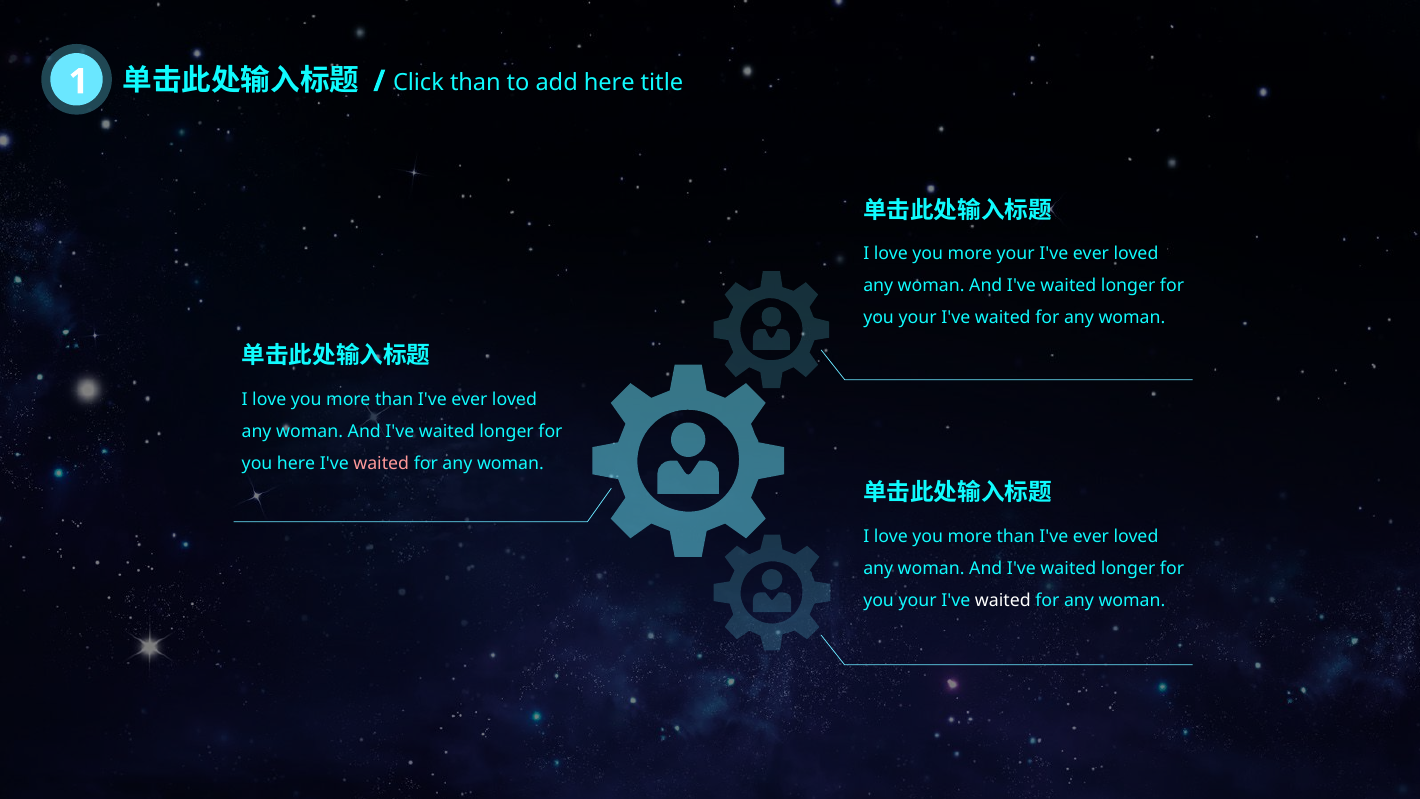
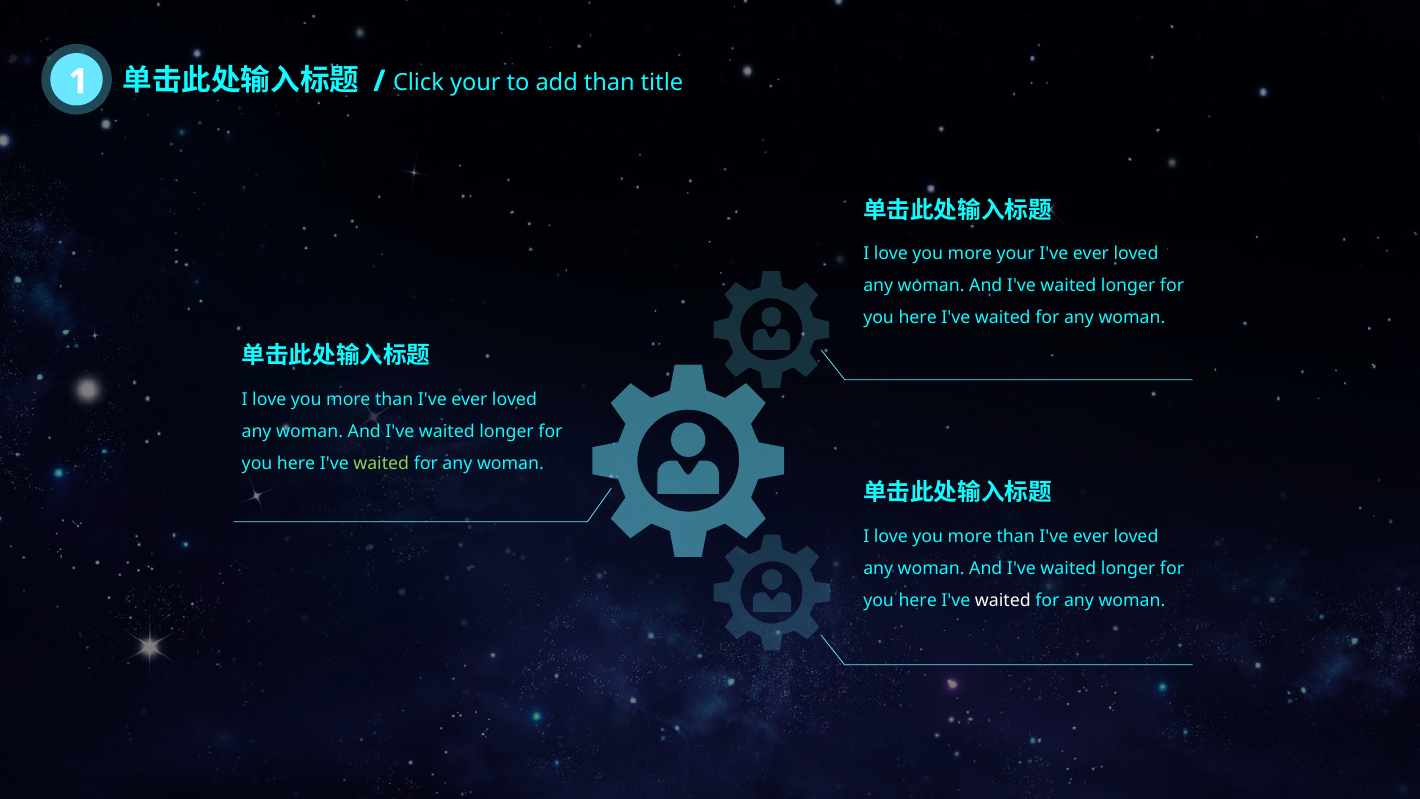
Click than: than -> your
add here: here -> than
your at (918, 318): your -> here
waited at (381, 463) colour: pink -> light green
your at (918, 600): your -> here
